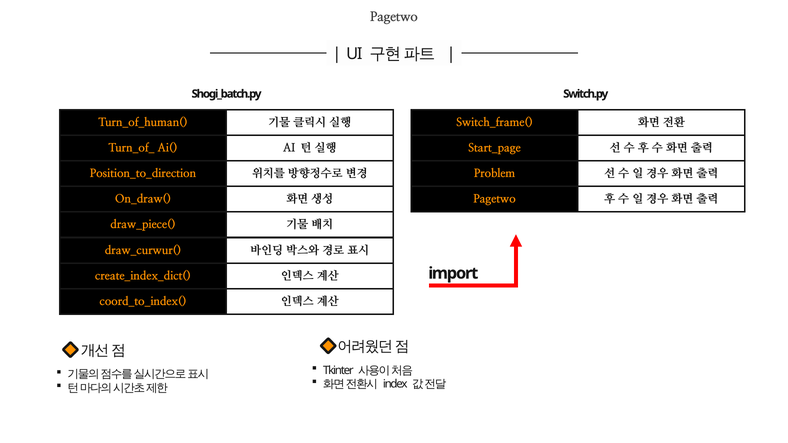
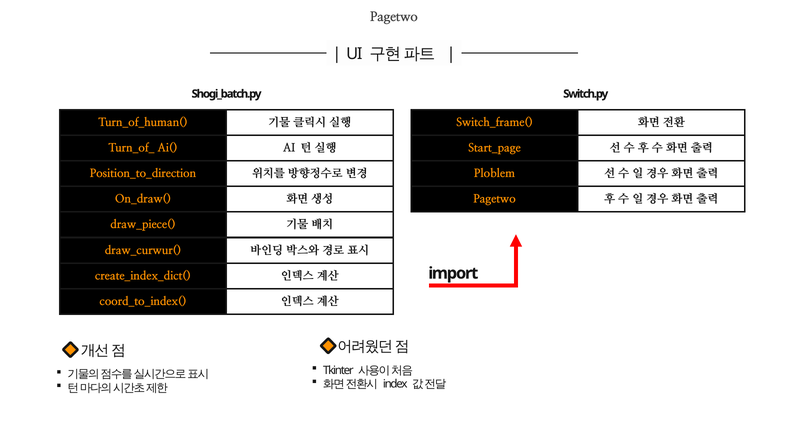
Problem: Problem -> Ploblem
